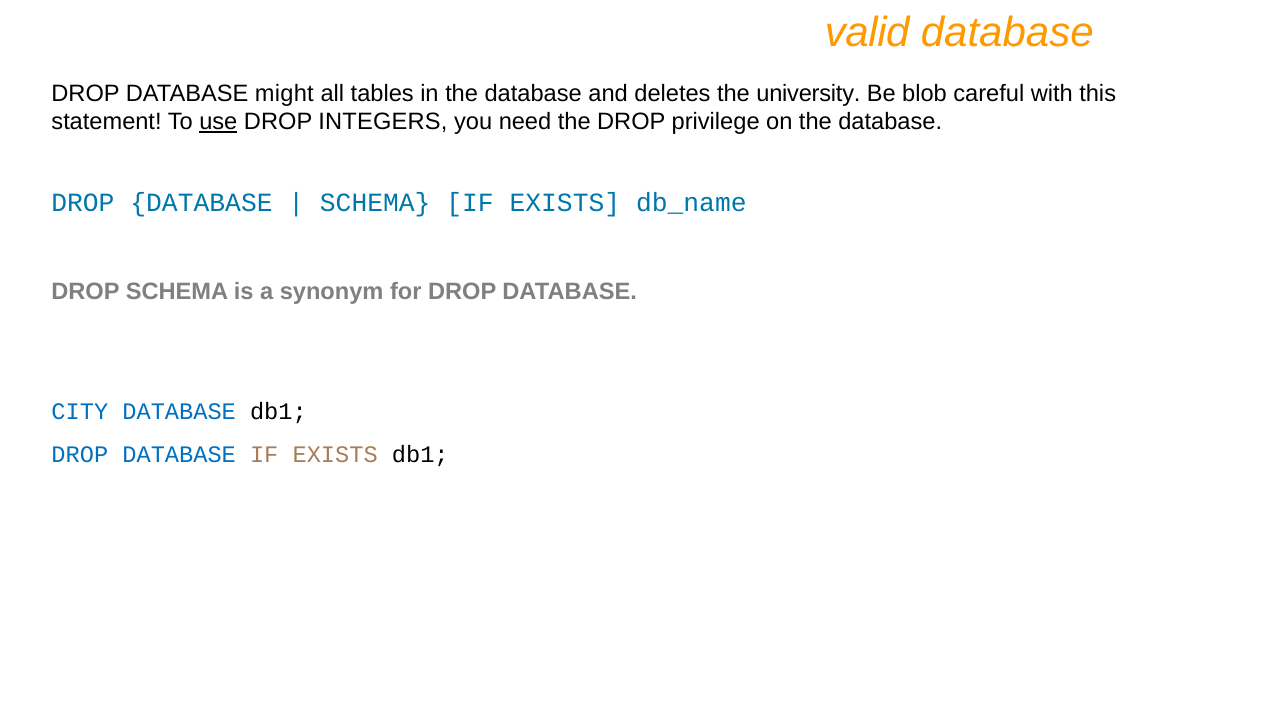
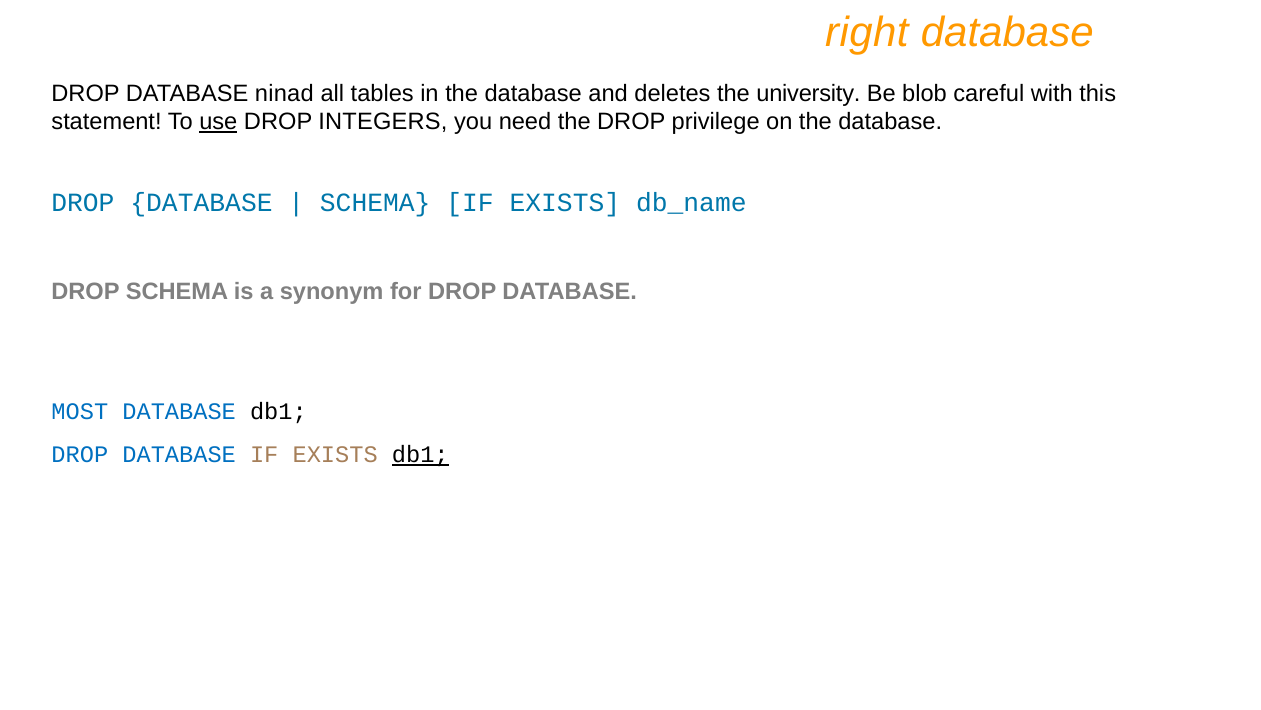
valid: valid -> right
might: might -> ninad
CITY: CITY -> MOST
db1 at (420, 454) underline: none -> present
